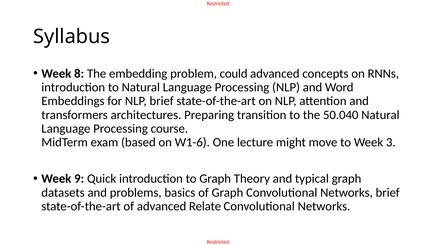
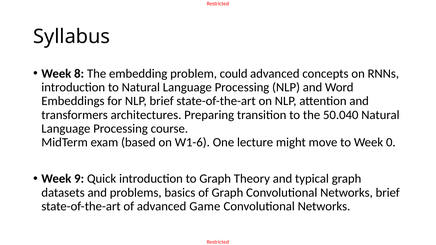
3: 3 -> 0
Relate: Relate -> Game
